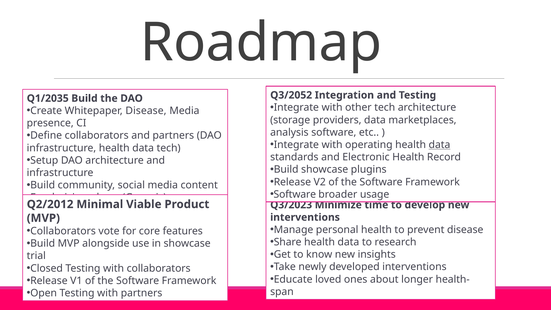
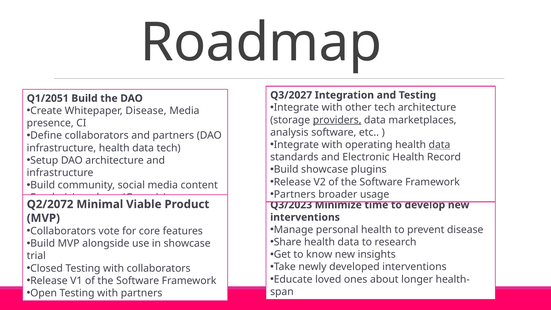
Q3/2052: Q3/2052 -> Q3/2027
Q1/2035: Q1/2035 -> Q1/2051
providers underline: none -> present
Software at (295, 194): Software -> Partners
Q2/2012: Q2/2012 -> Q2/2072
